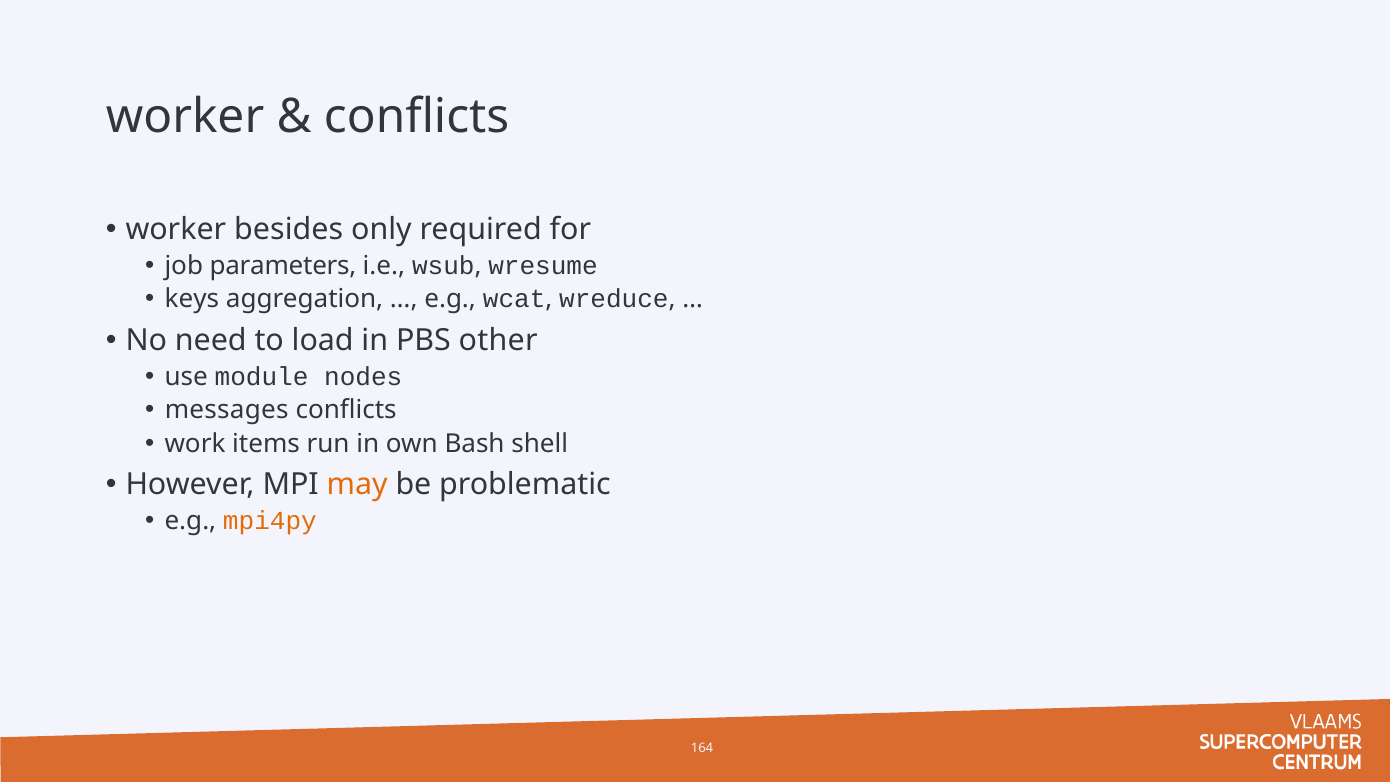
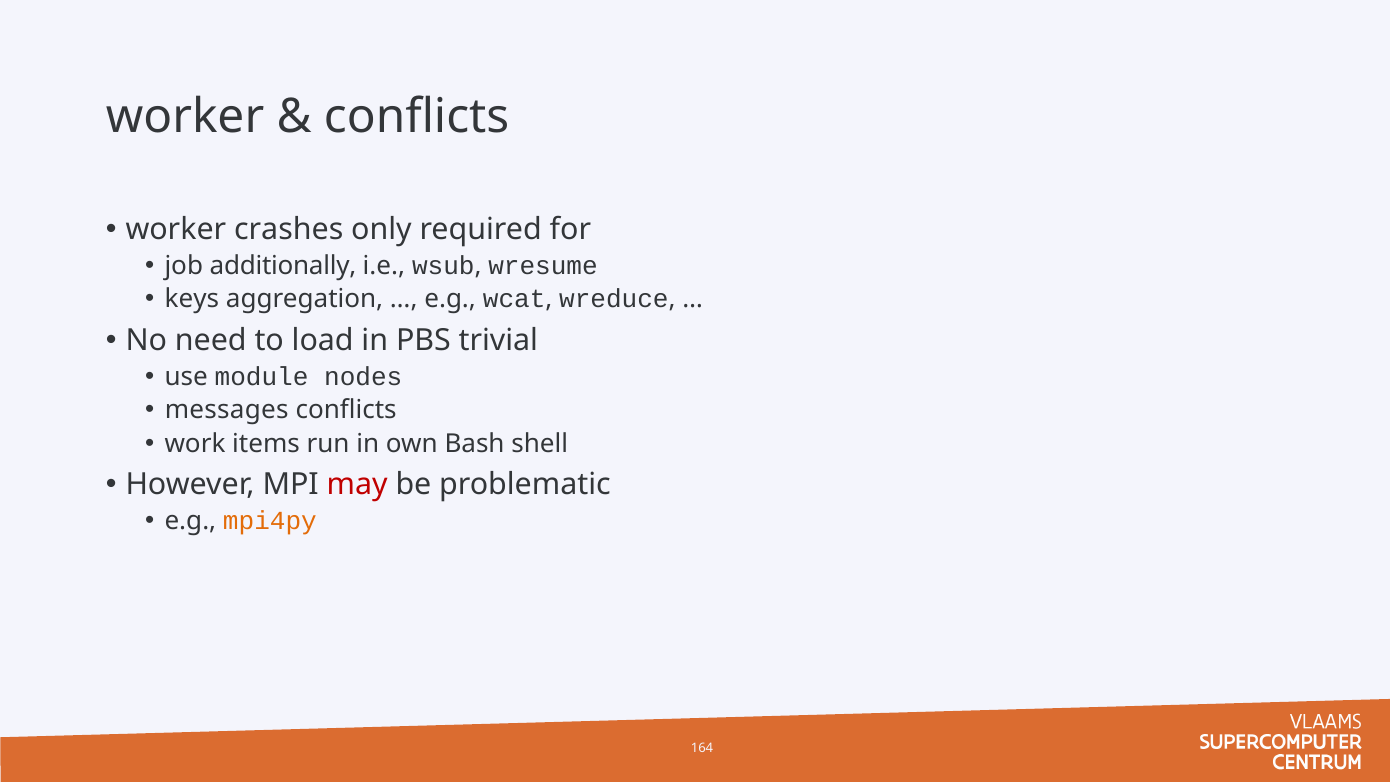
besides: besides -> crashes
parameters: parameters -> additionally
other: other -> trivial
may colour: orange -> red
